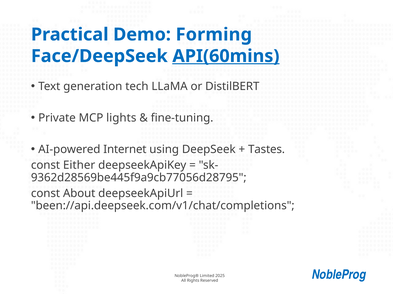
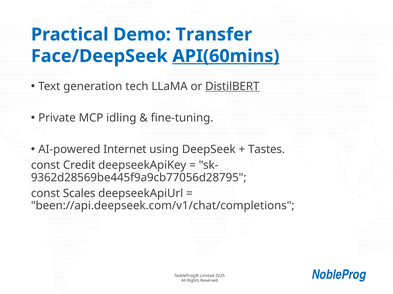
Forming: Forming -> Transfer
DistilBERT underline: none -> present
lights: lights -> idling
Either: Either -> Credit
About: About -> Scales
